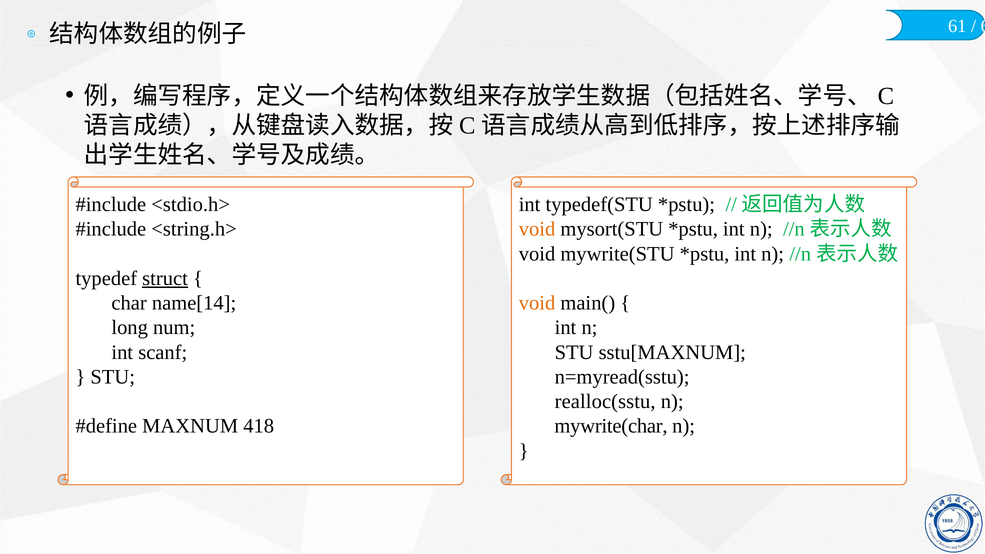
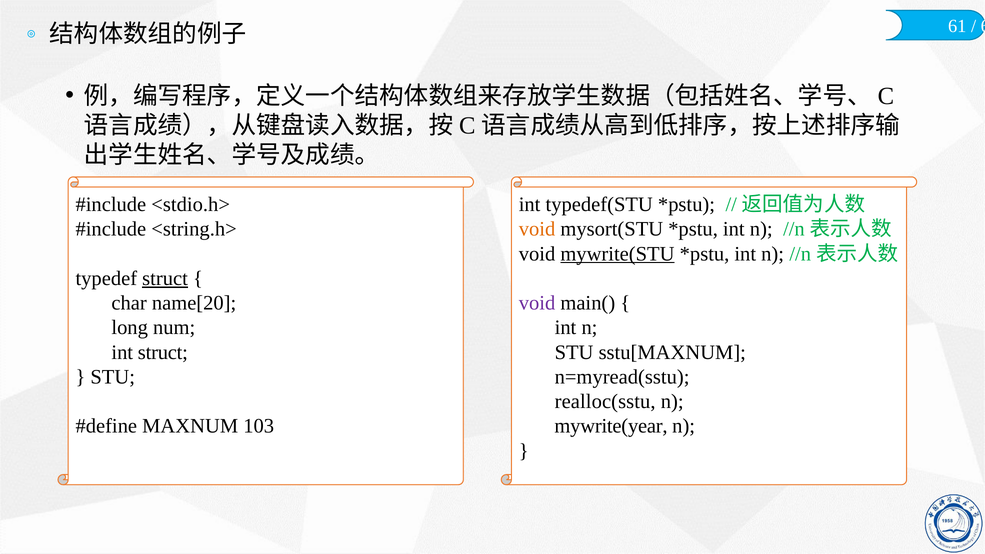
mywrite(STU underline: none -> present
name[14: name[14 -> name[20
void at (537, 303) colour: orange -> purple
int scanf: scanf -> struct
418: 418 -> 103
mywrite(char: mywrite(char -> mywrite(year
